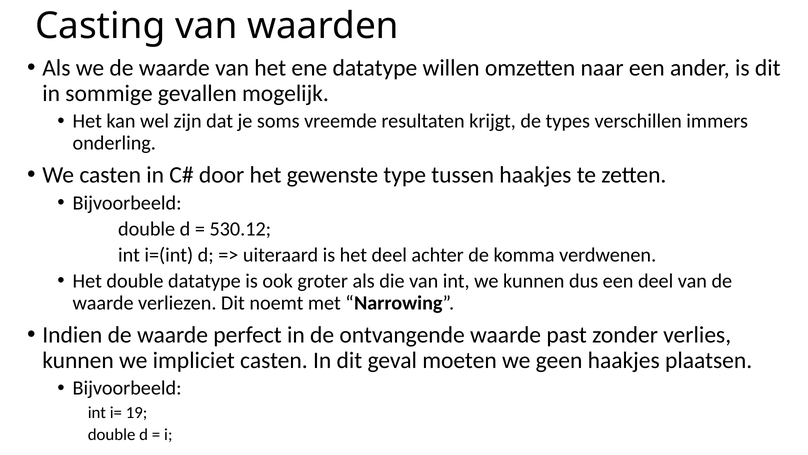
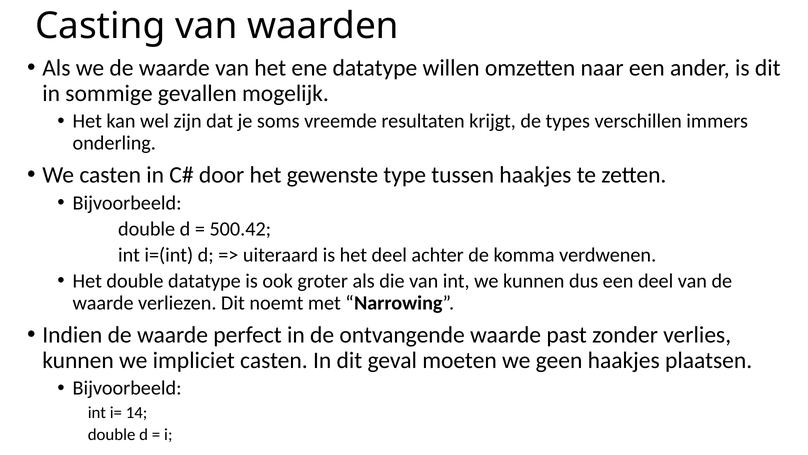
530.12: 530.12 -> 500.42
19: 19 -> 14
